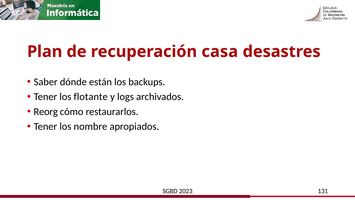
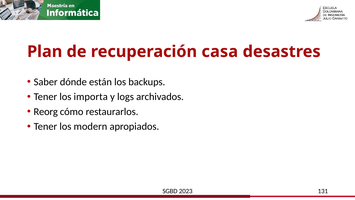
flotante: flotante -> importa
nombre: nombre -> modern
